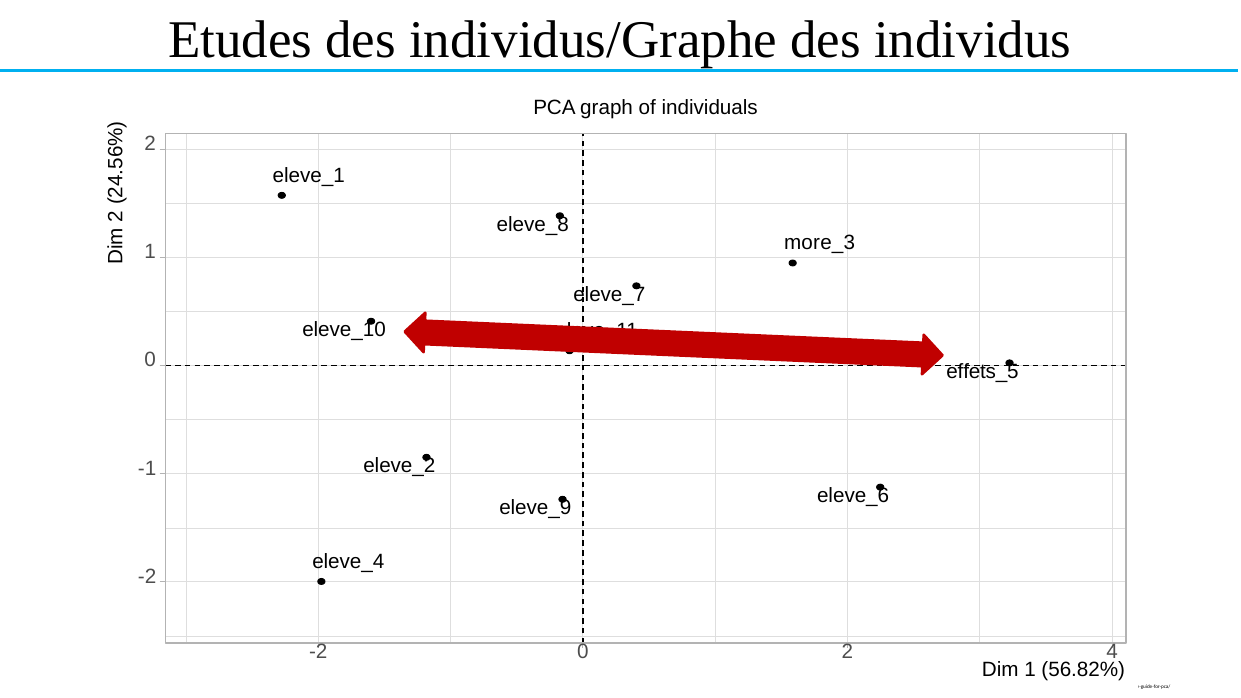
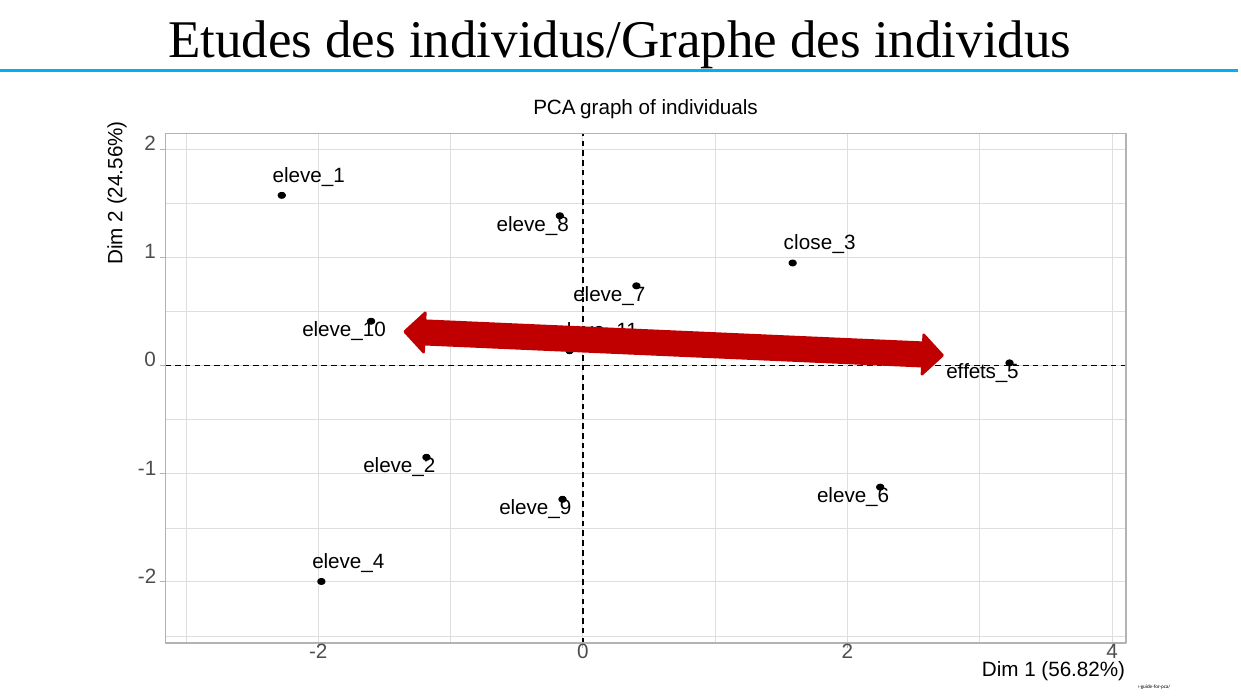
more_3: more_3 -> close_3
